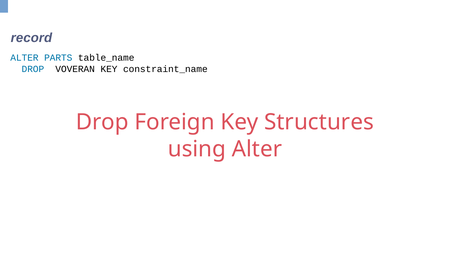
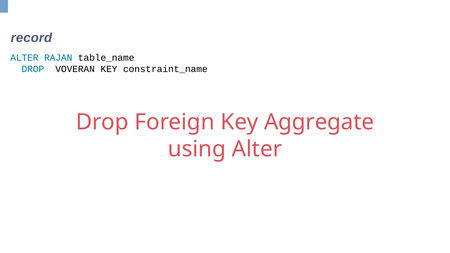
PARTS: PARTS -> RAJAN
Structures: Structures -> Aggregate
